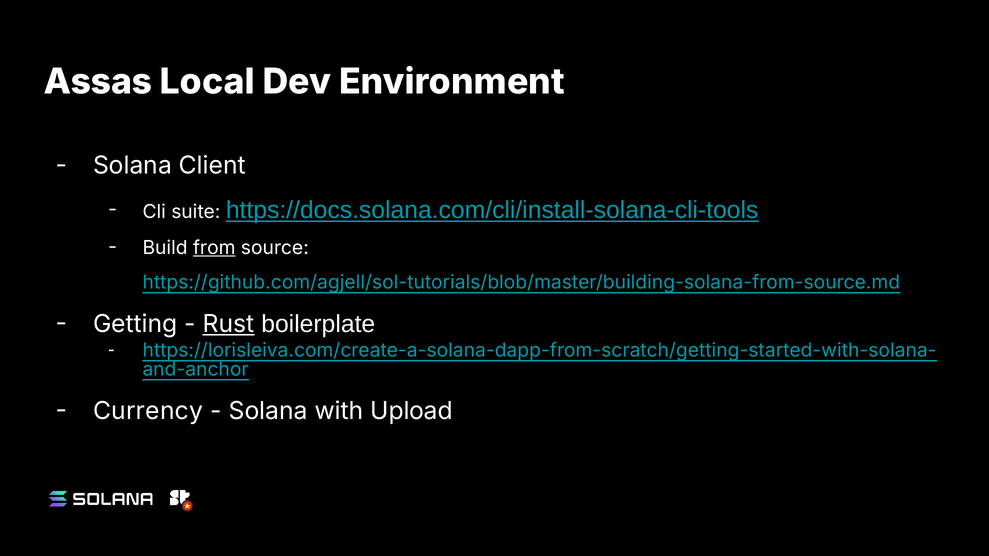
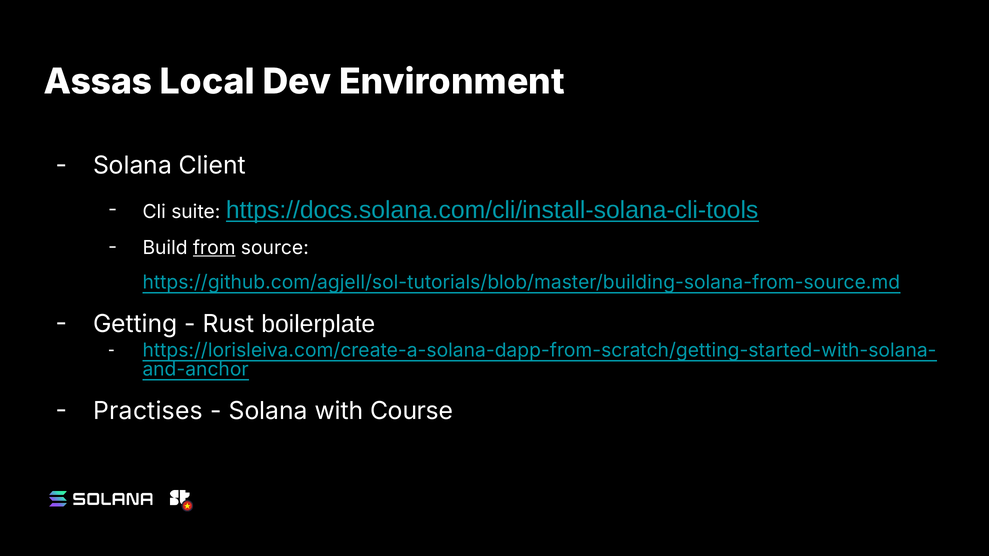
Rust underline: present -> none
Currency: Currency -> Practises
Upload: Upload -> Course
